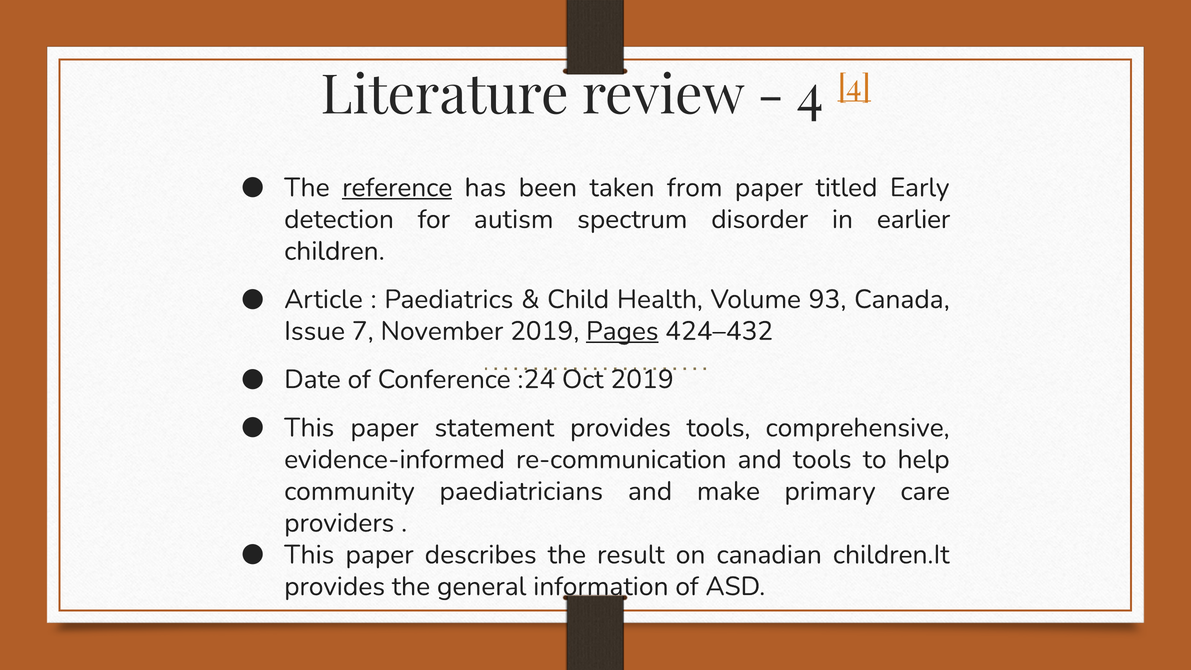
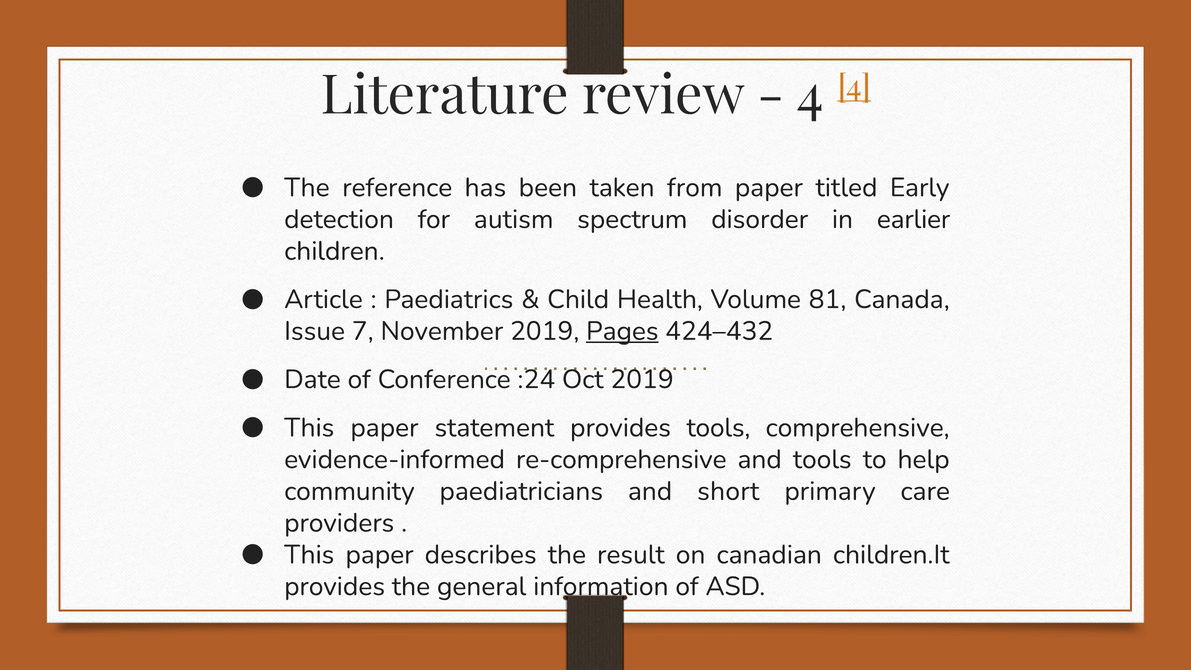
reference underline: present -> none
93: 93 -> 81
re-communication: re-communication -> re-comprehensive
make: make -> short
